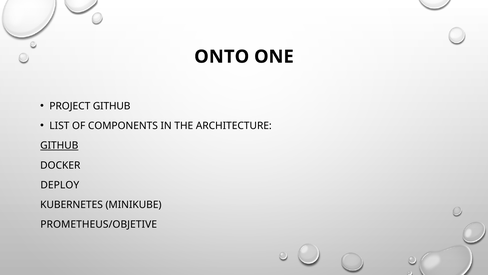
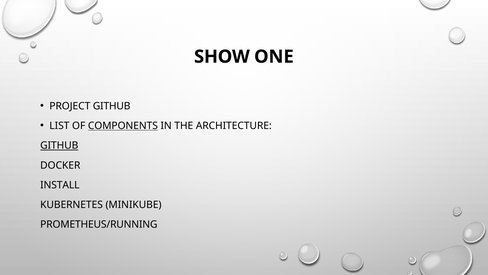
ONTO: ONTO -> SHOW
COMPONENTS underline: none -> present
DEPLOY: DEPLOY -> INSTALL
PROMETHEUS/OBJETIVE: PROMETHEUS/OBJETIVE -> PROMETHEUS/RUNNING
